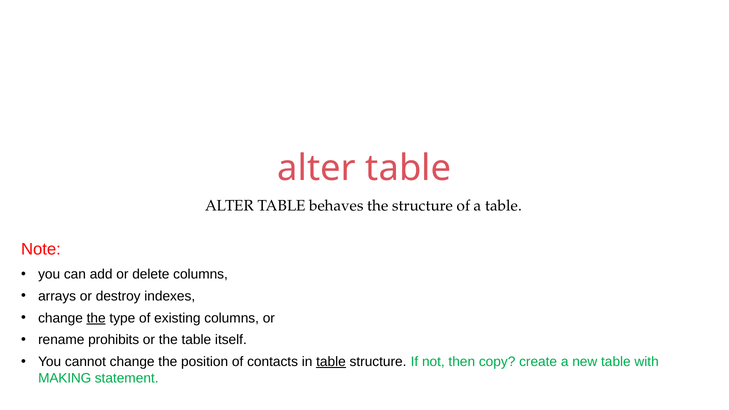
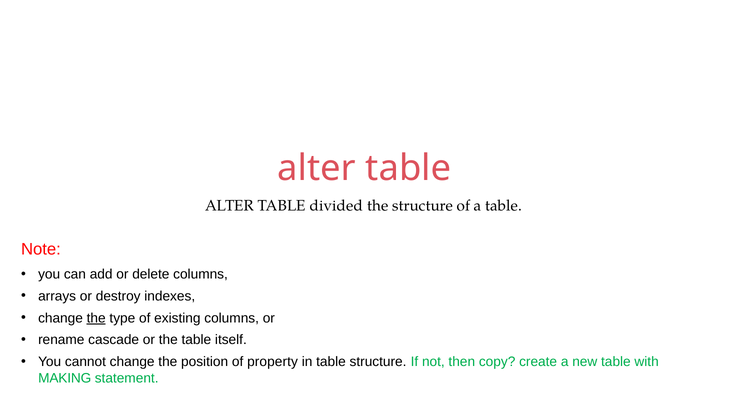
behaves: behaves -> divided
prohibits: prohibits -> cascade
contacts: contacts -> property
table at (331, 362) underline: present -> none
